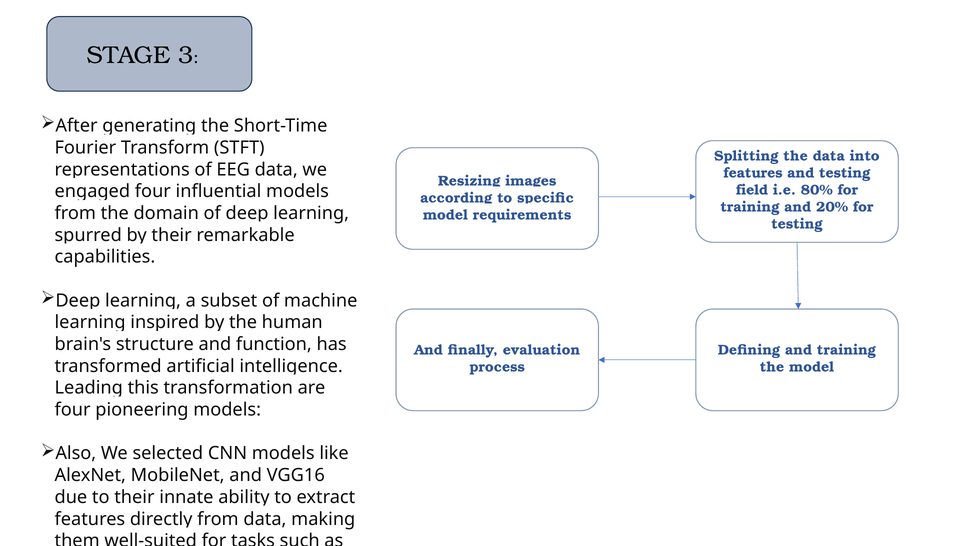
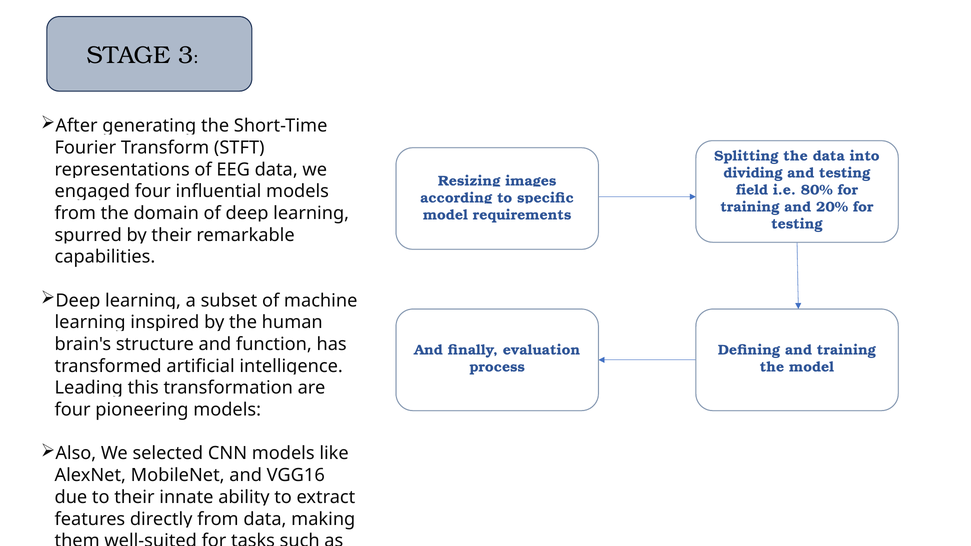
features at (753, 173): features -> dividing
